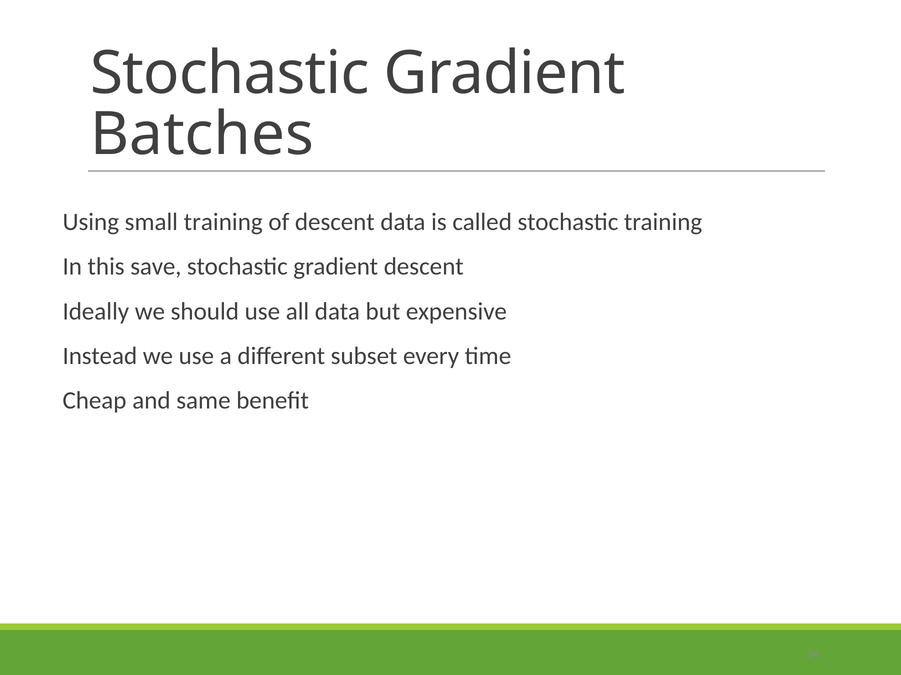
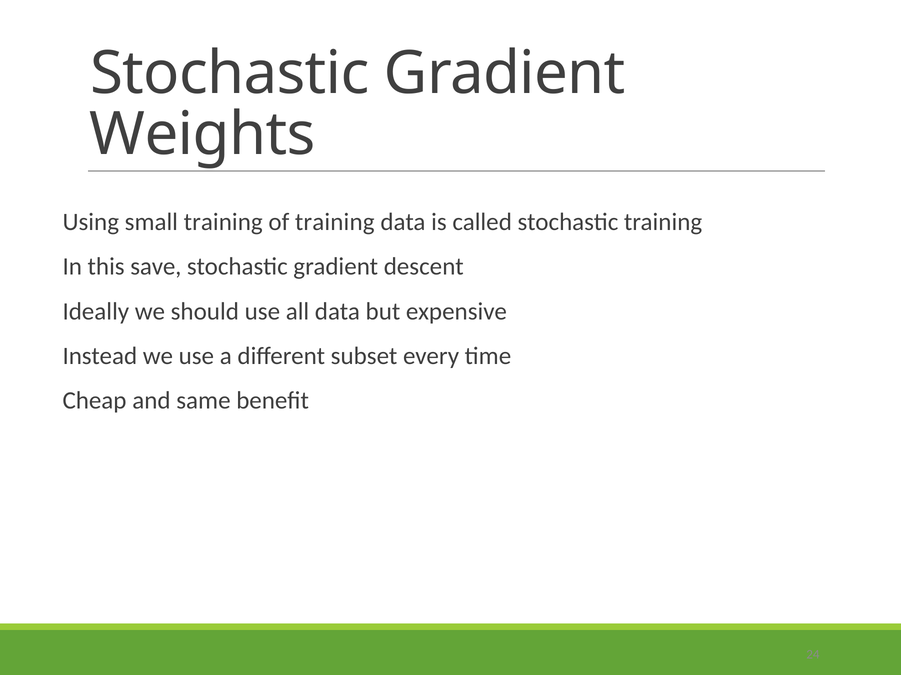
Batches: Batches -> Weights
of descent: descent -> training
